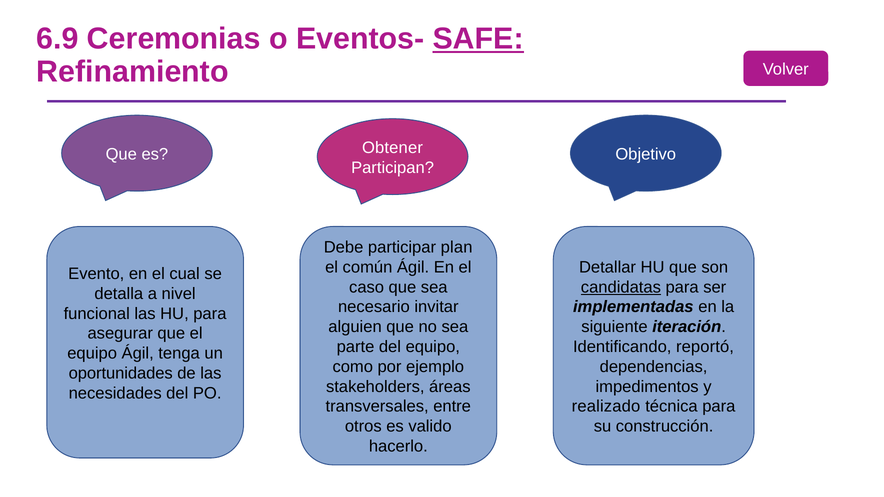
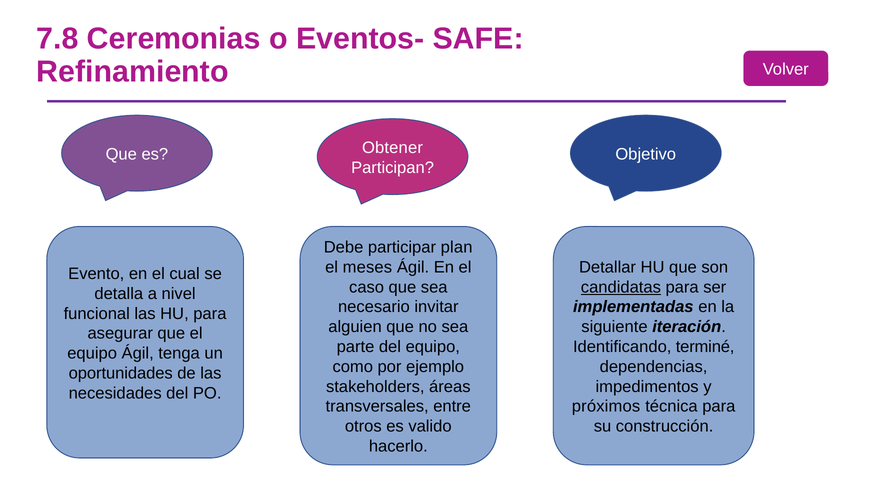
6.9: 6.9 -> 7.8
SAFE underline: present -> none
común: común -> meses
reportó: reportó -> terminé
realizado: realizado -> próximos
